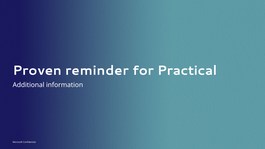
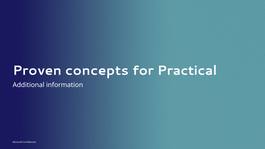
reminder: reminder -> concepts
